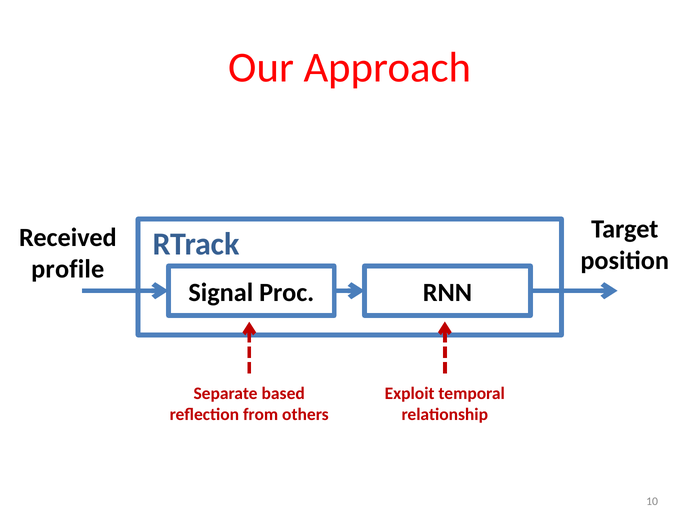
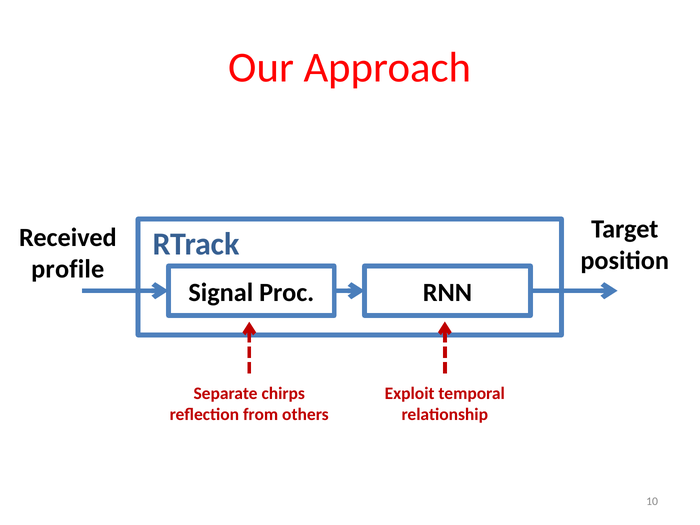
based: based -> chirps
